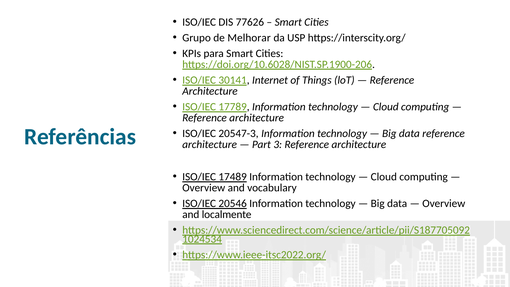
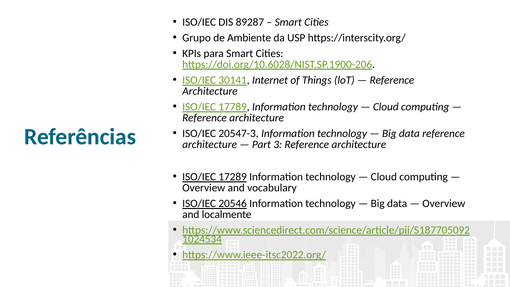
77626: 77626 -> 89287
Melhorar: Melhorar -> Ambiente
17489: 17489 -> 17289
